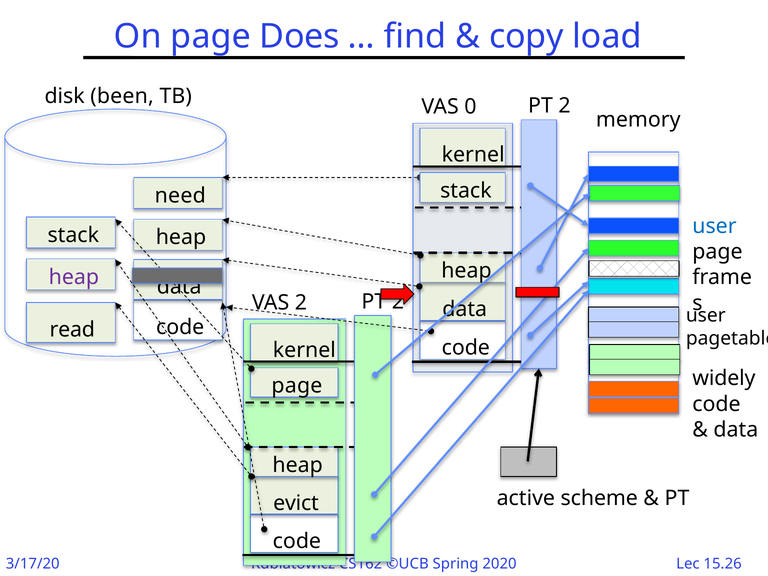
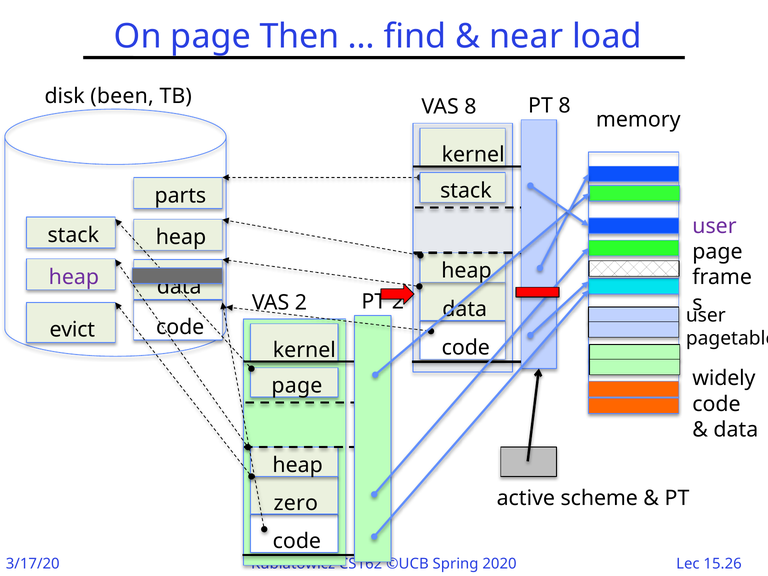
Does: Does -> Then
copy: copy -> near
VAS 0: 0 -> 8
2 at (565, 106): 2 -> 8
need: need -> parts
user at (714, 226) colour: blue -> purple
read: read -> evict
evict: evict -> zero
